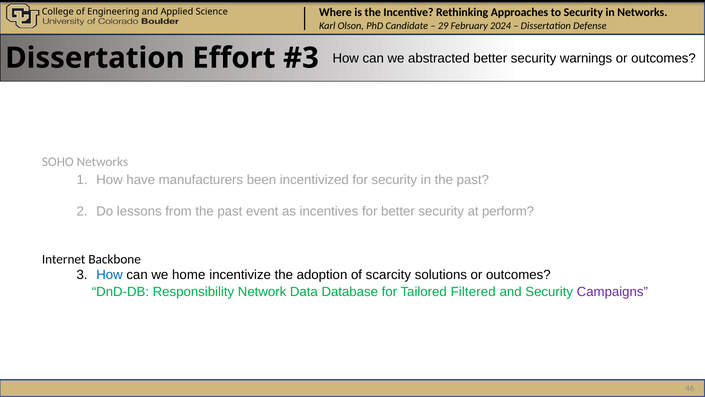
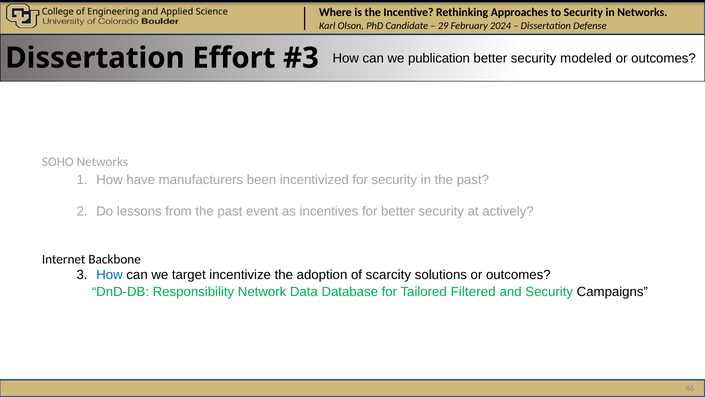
abstracted: abstracted -> publication
warnings: warnings -> modeled
perform: perform -> actively
home: home -> target
Campaigns colour: purple -> black
